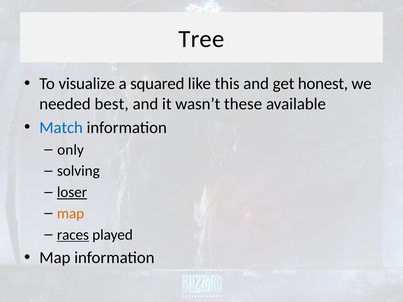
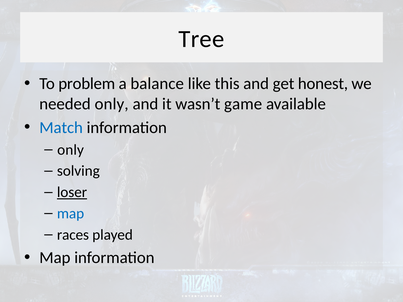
visualize: visualize -> problem
squared: squared -> balance
needed best: best -> only
these: these -> game
map at (71, 214) colour: orange -> blue
races underline: present -> none
